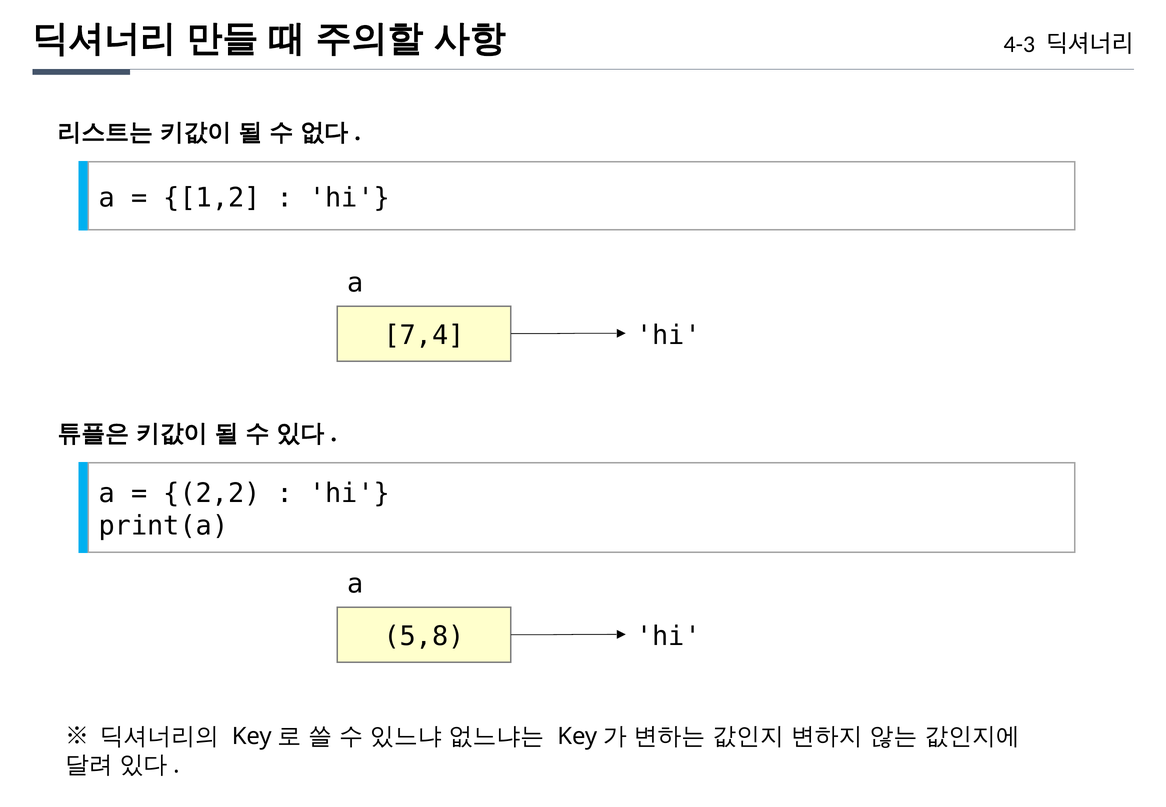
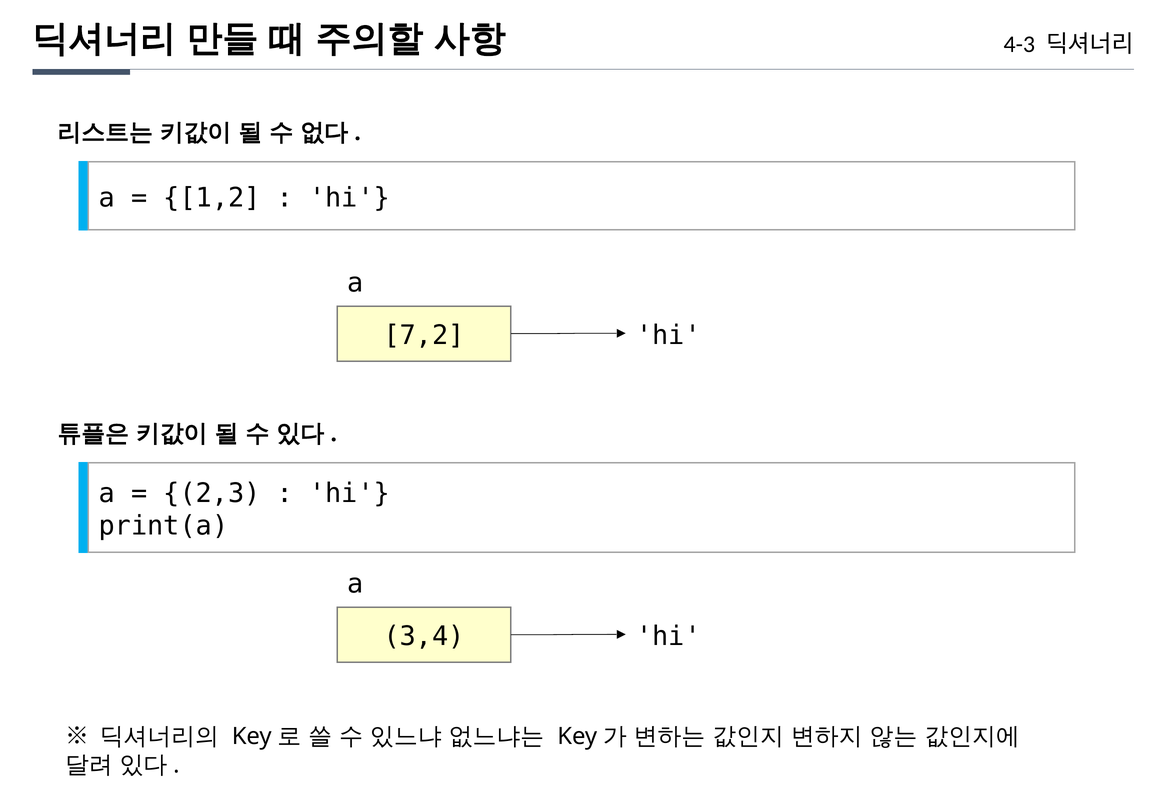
7,4: 7,4 -> 7,2
2,2: 2,2 -> 2,3
5,8: 5,8 -> 3,4
